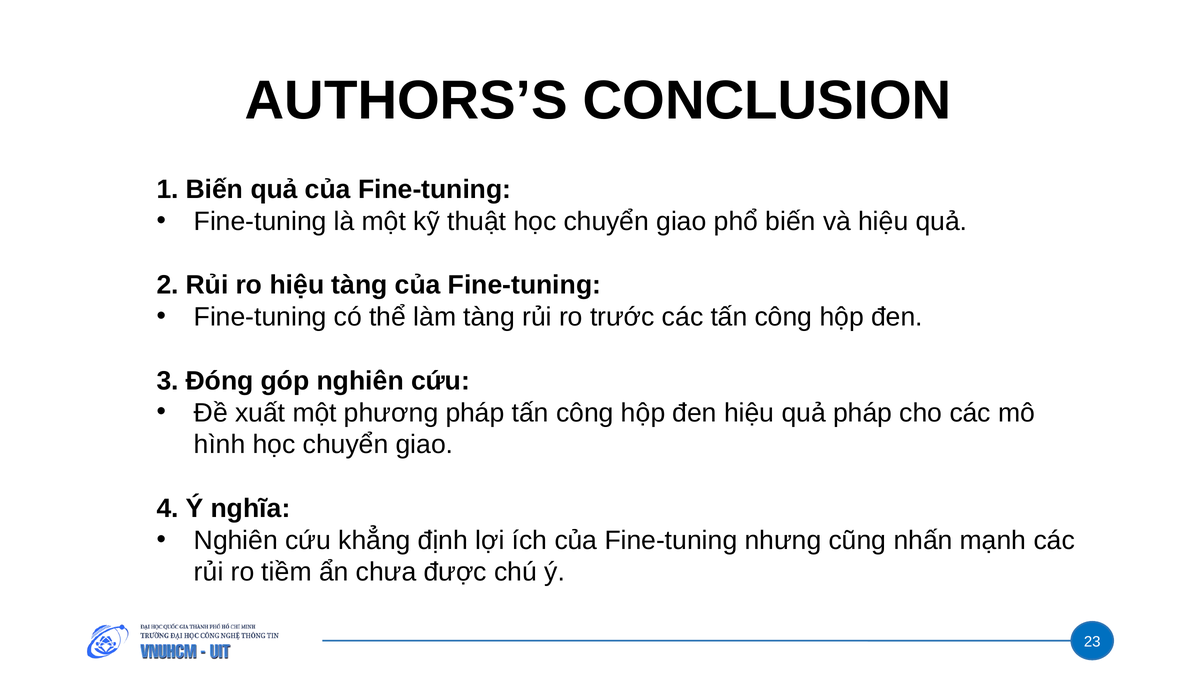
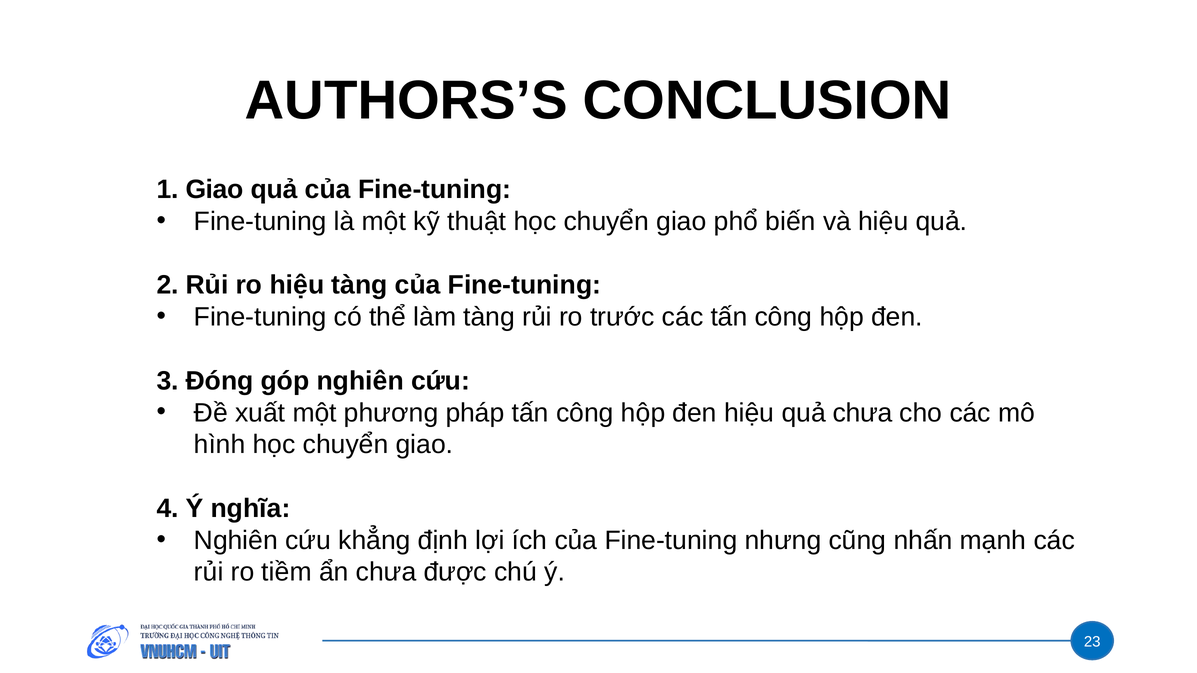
1 Biến: Biến -> Giao
quả pháp: pháp -> chưa
